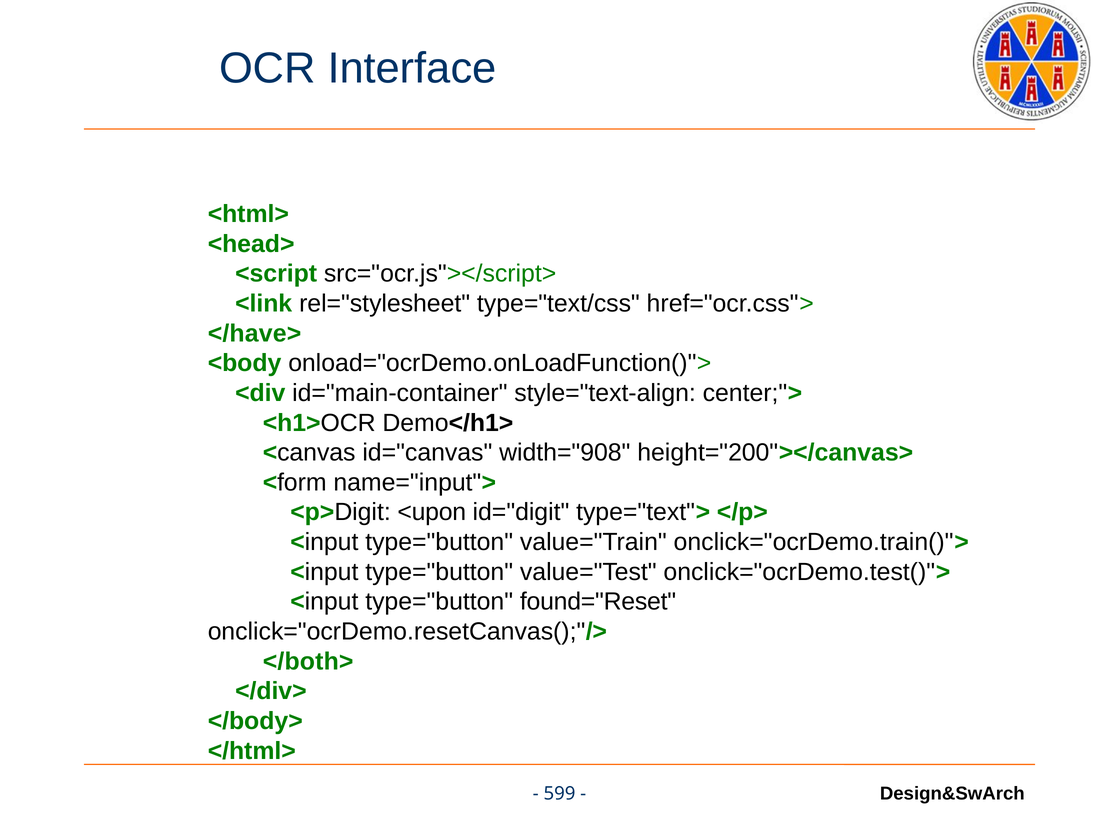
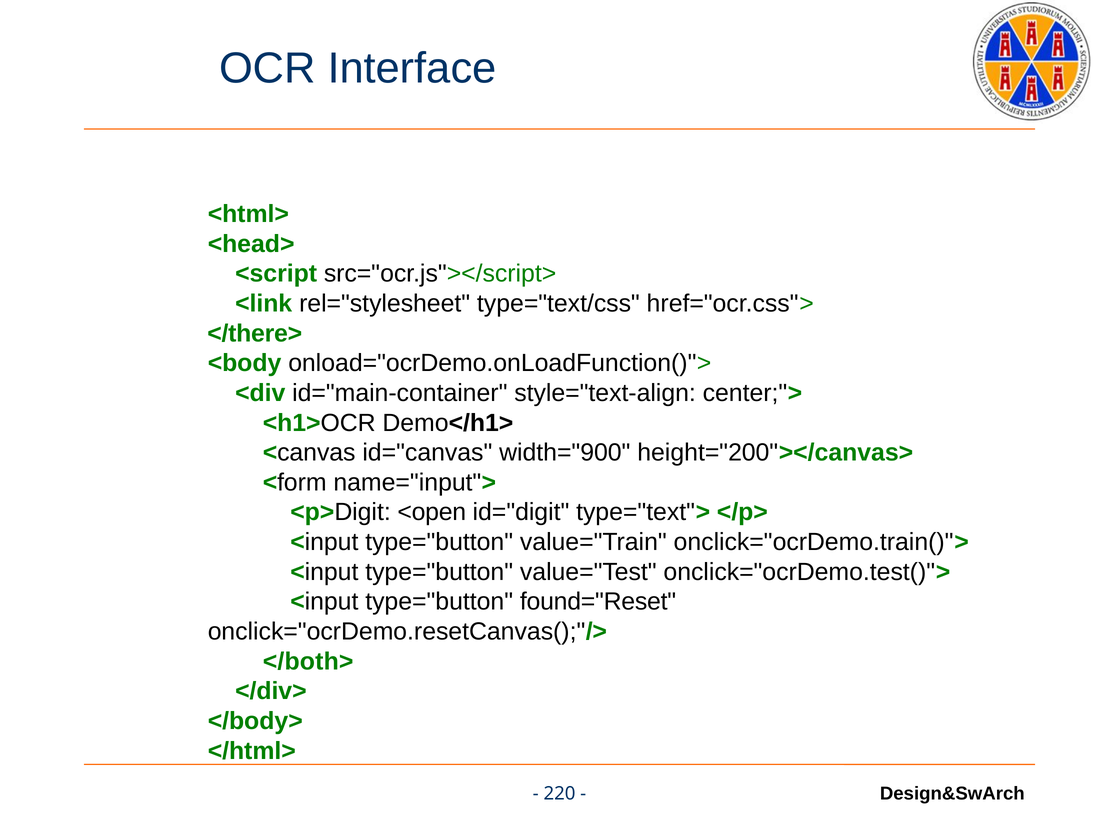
</have>: </have> -> </there>
width="908: width="908 -> width="900
<upon: <upon -> <open
599: 599 -> 220
